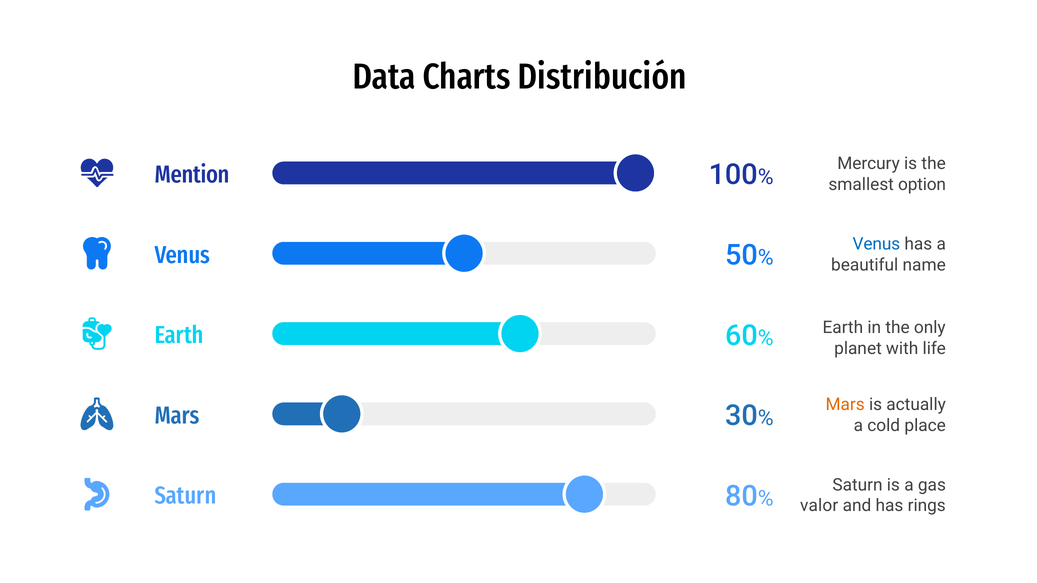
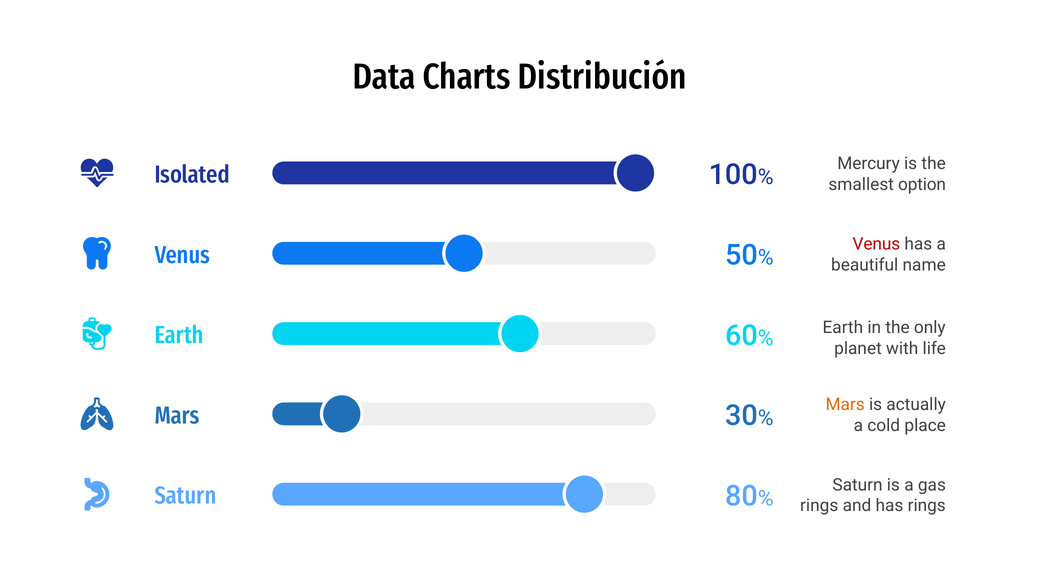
Mention: Mention -> Isolated
Venus at (876, 244) colour: blue -> red
valor at (819, 506): valor -> rings
